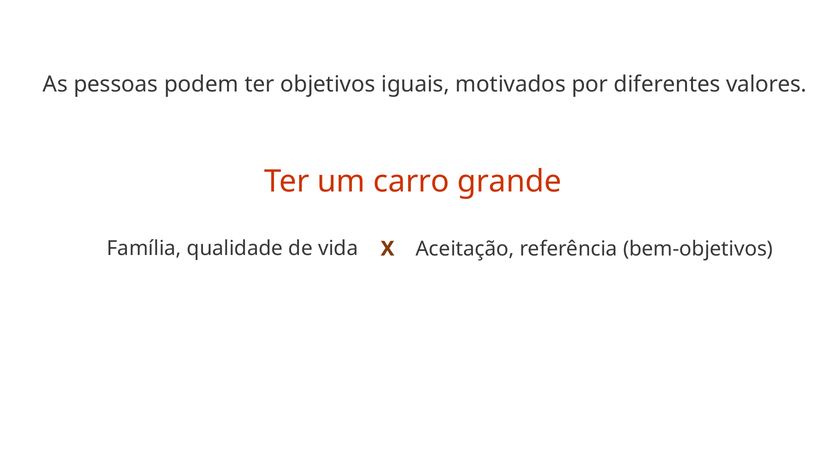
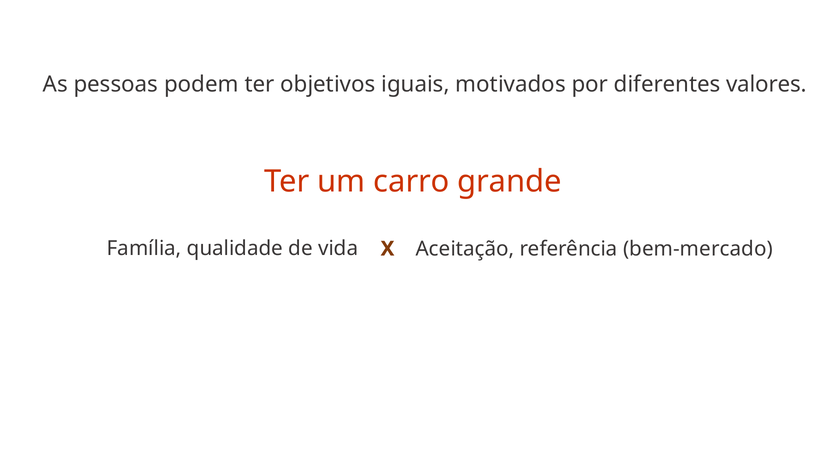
bem-objetivos: bem-objetivos -> bem-mercado
